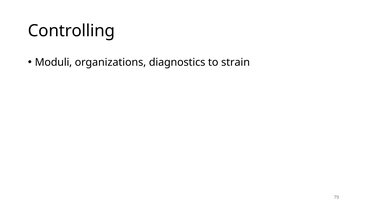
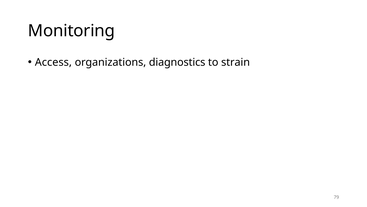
Controlling: Controlling -> Monitoring
Moduli: Moduli -> Access
